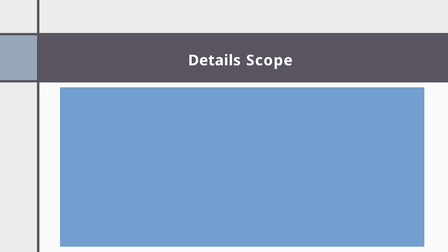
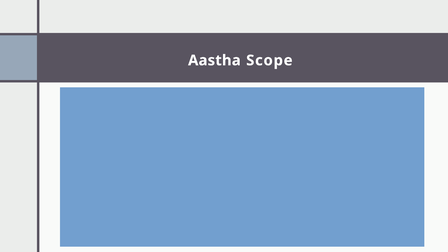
Details: Details -> Aastha
